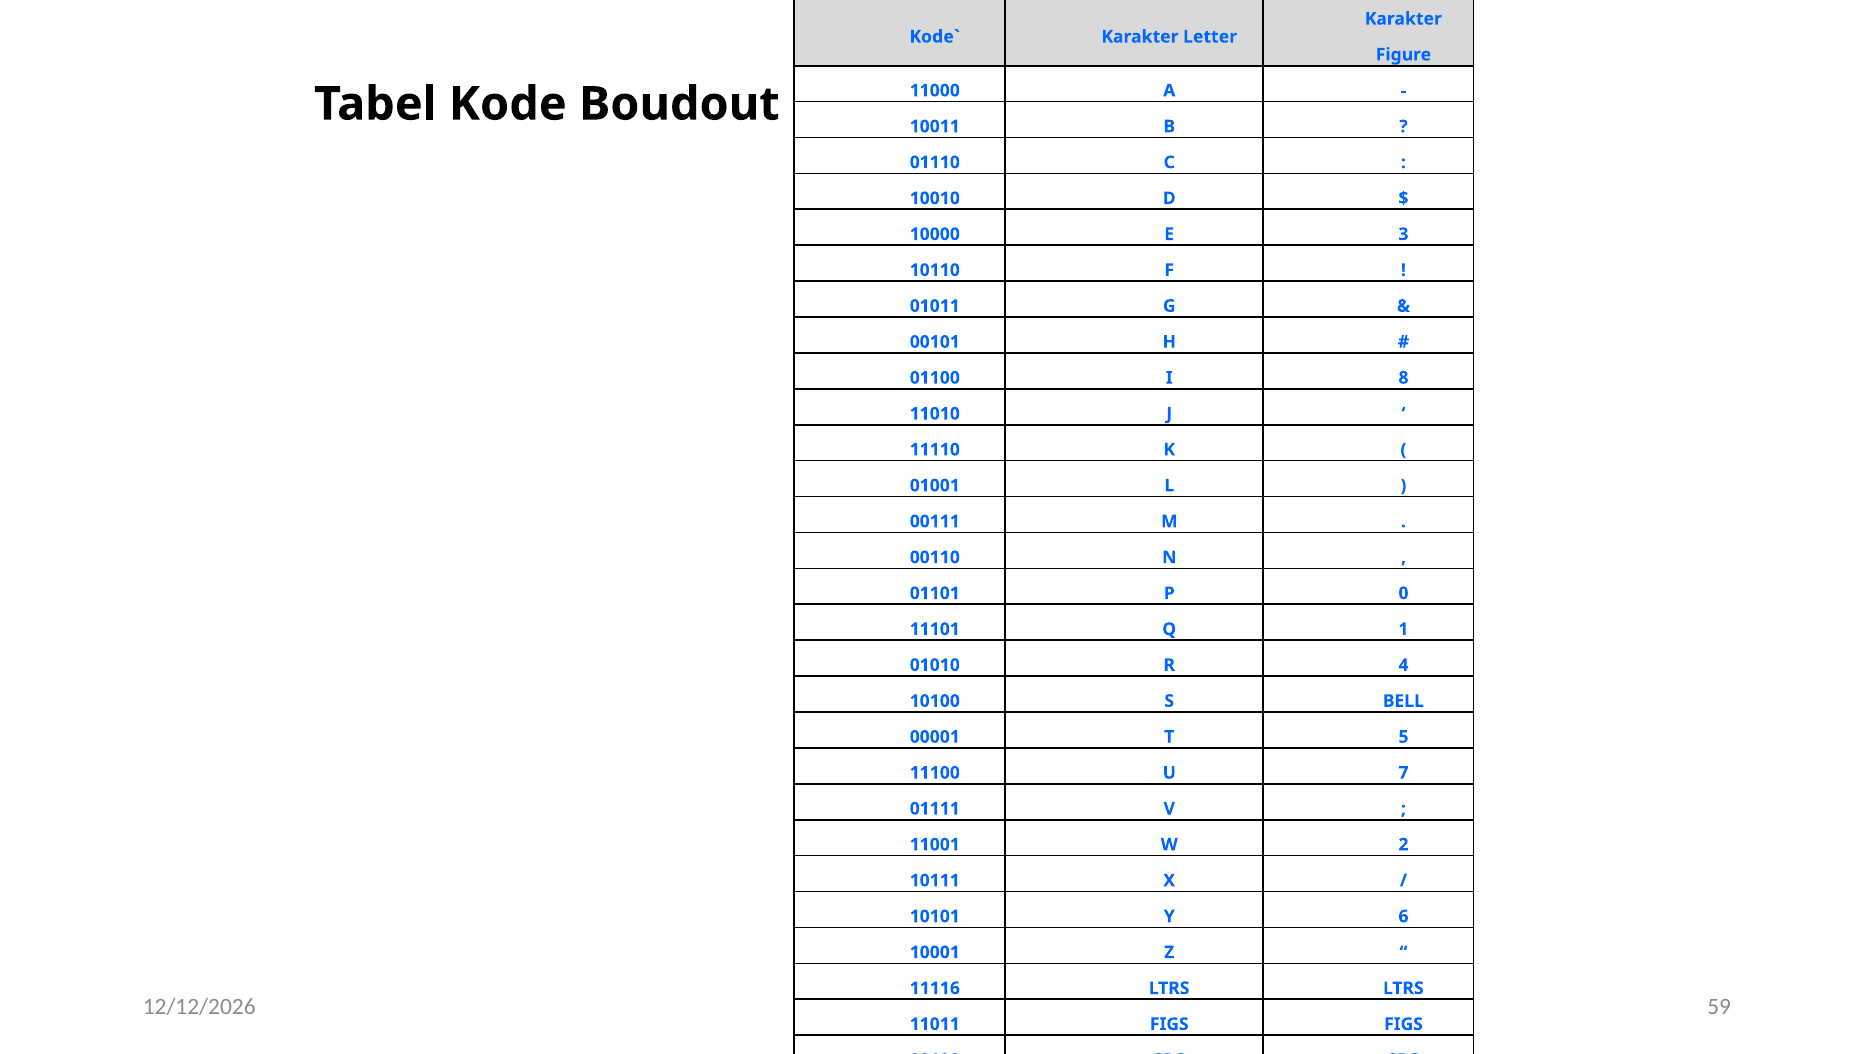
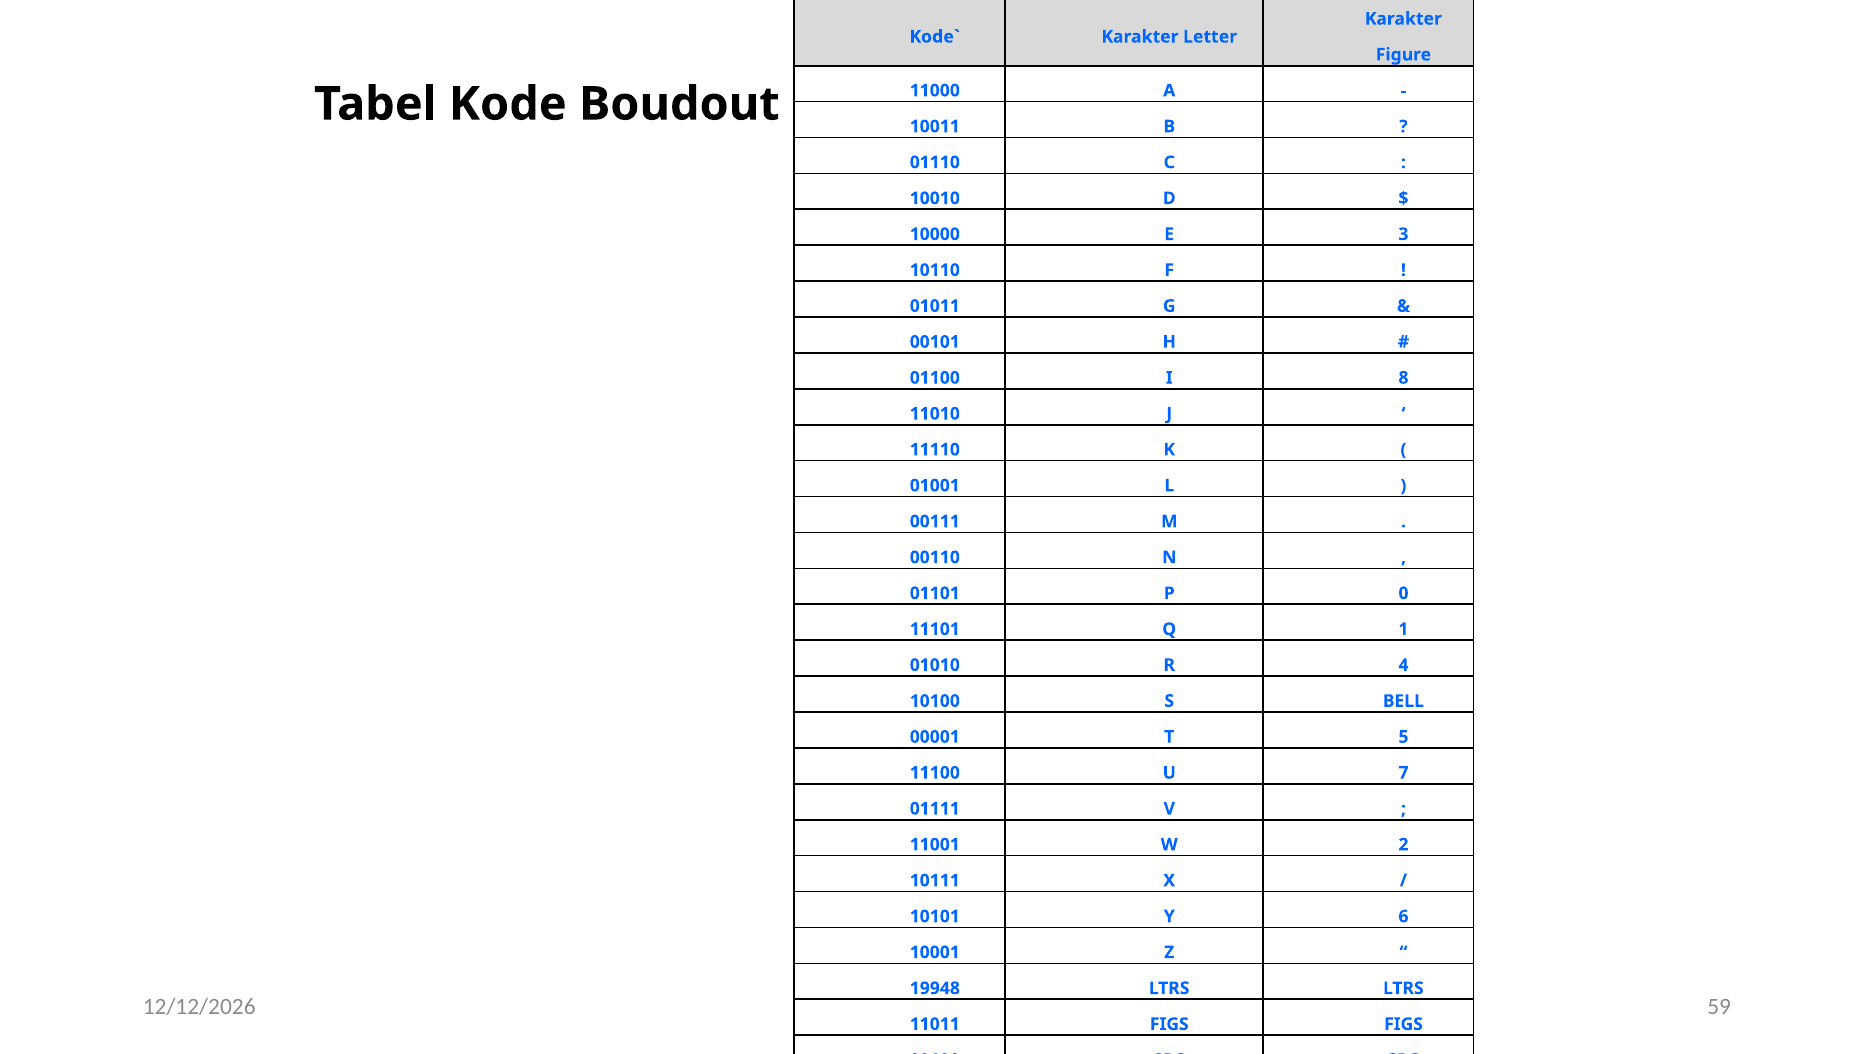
11116: 11116 -> 19948
